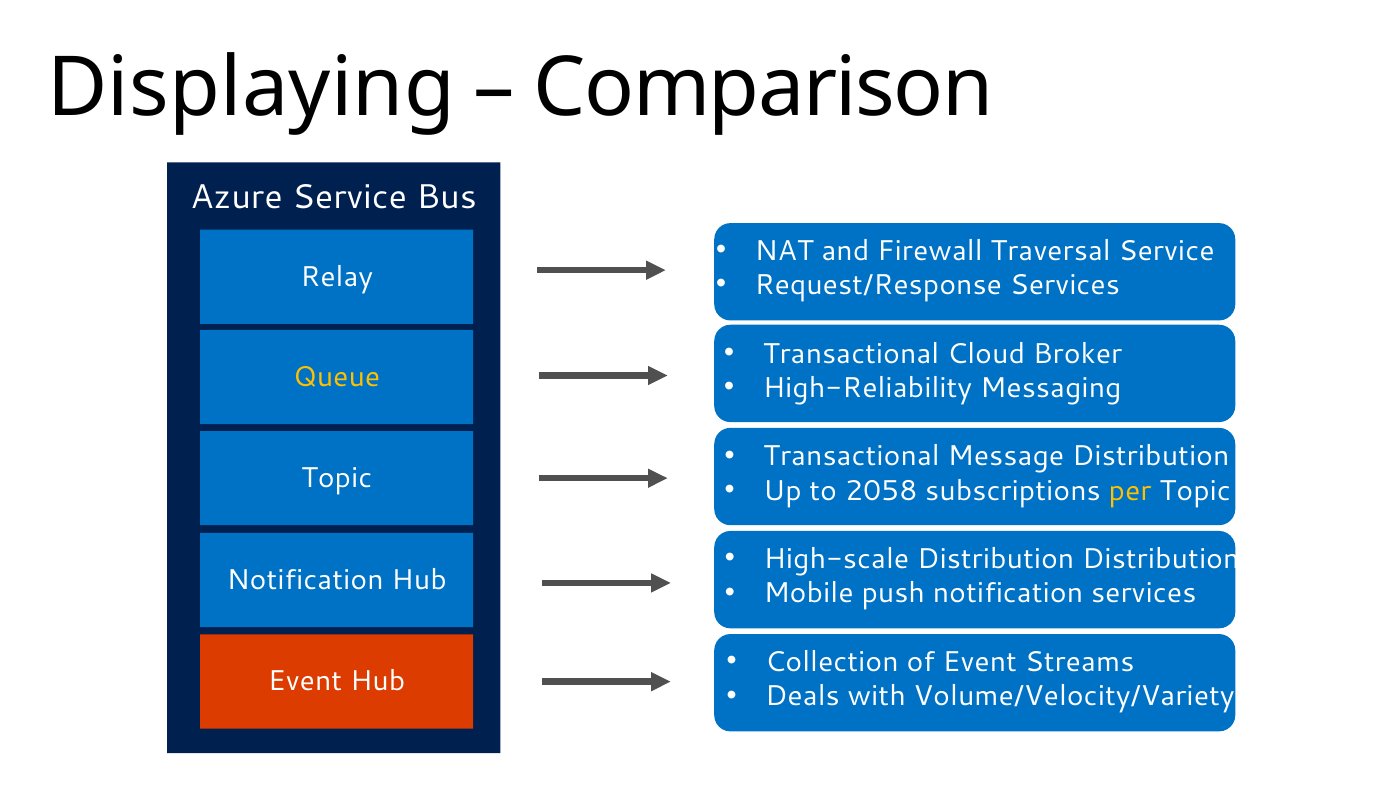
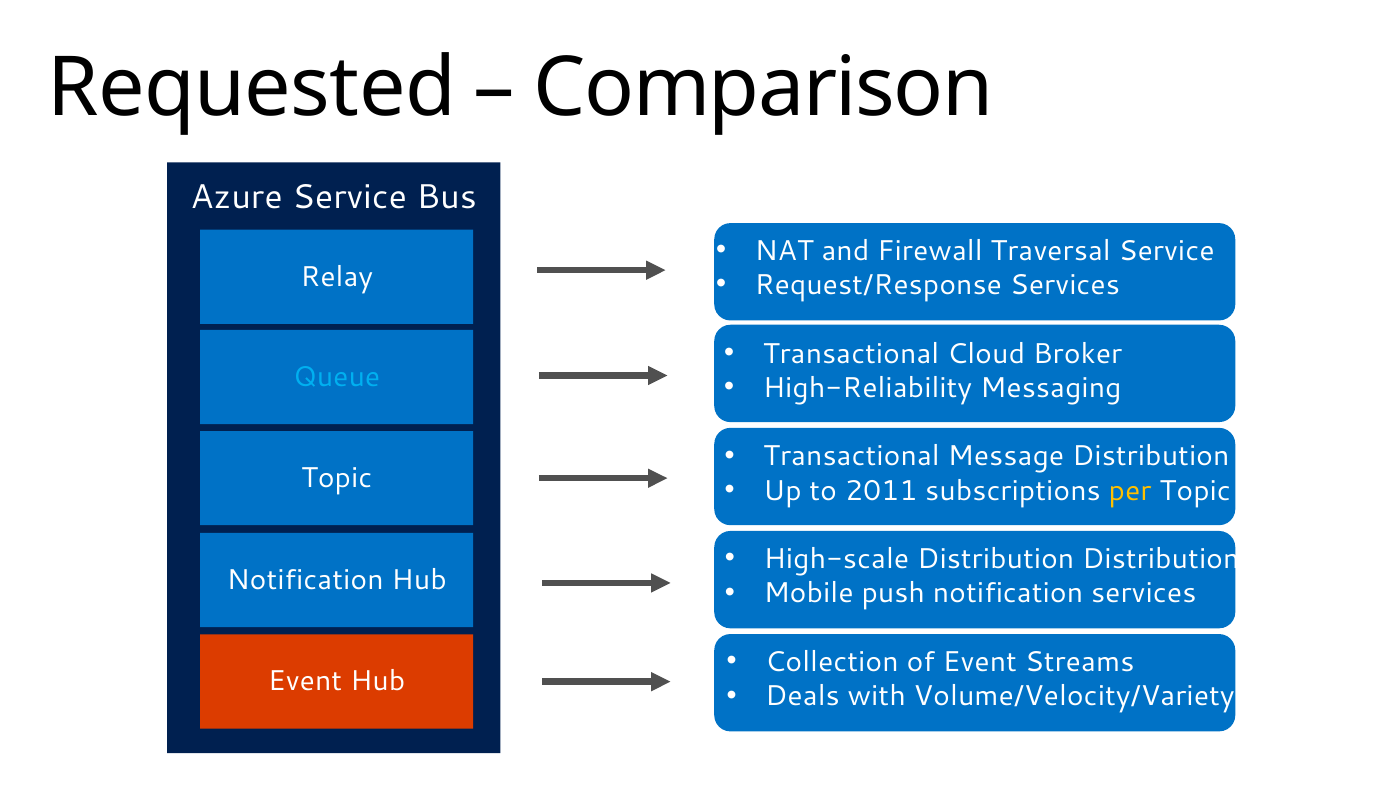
Displaying: Displaying -> Requested
Queue colour: yellow -> light blue
2058: 2058 -> 2011
